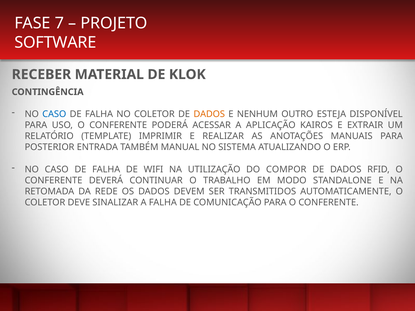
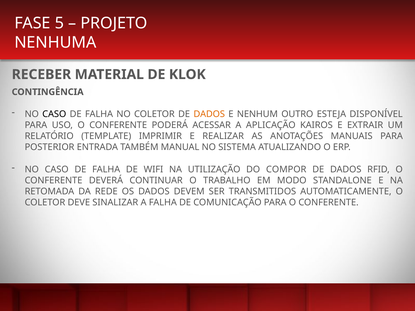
7: 7 -> 5
SOFTWARE: SOFTWARE -> NENHUMA
CASO at (54, 114) colour: blue -> black
